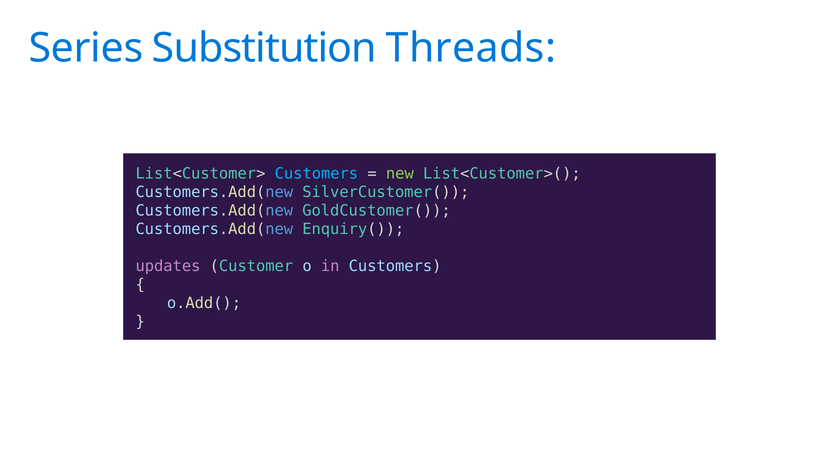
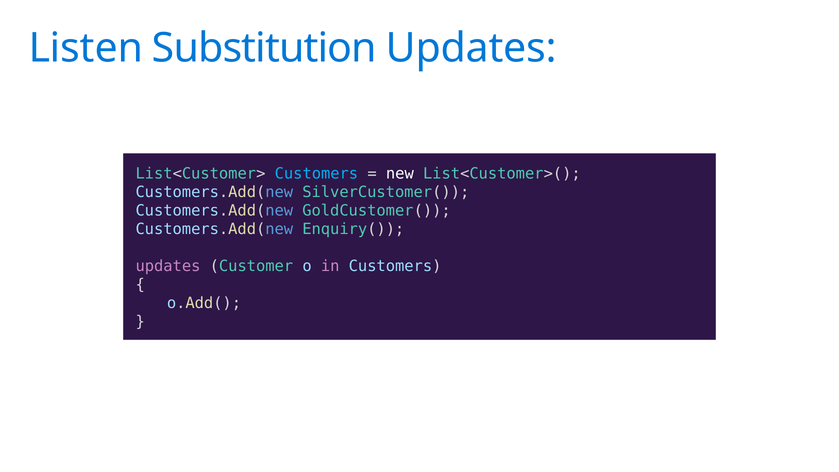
Series: Series -> Listen
Substitution Threads: Threads -> Updates
new colour: light green -> white
